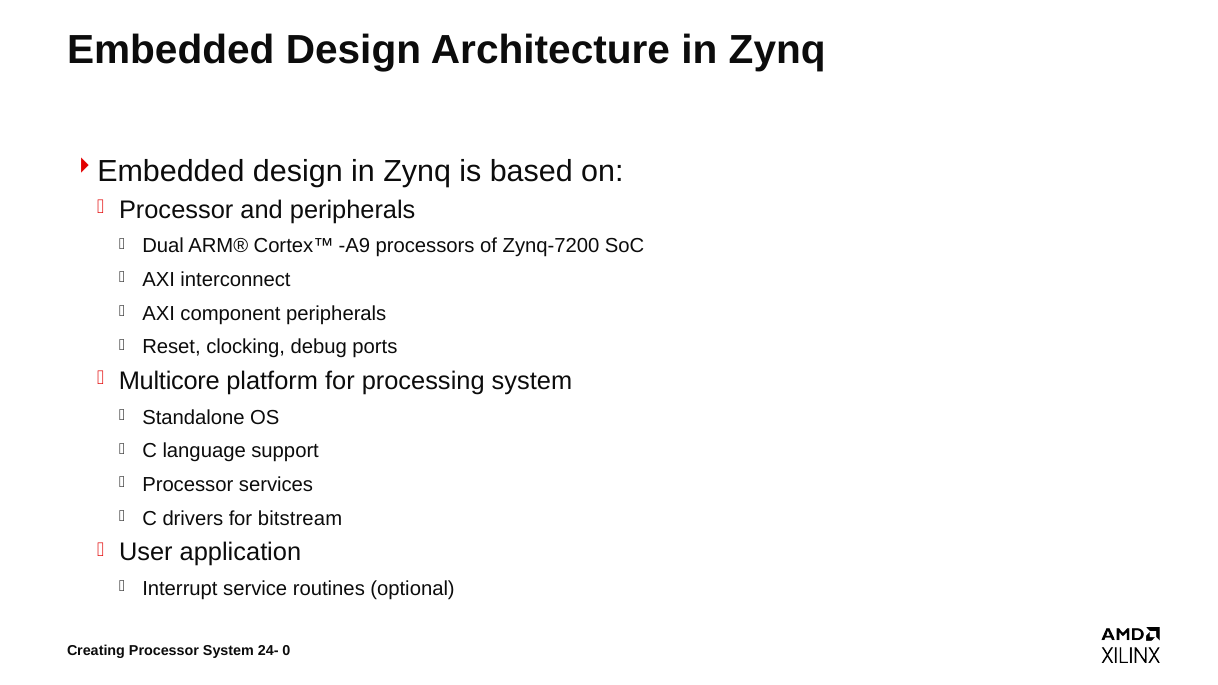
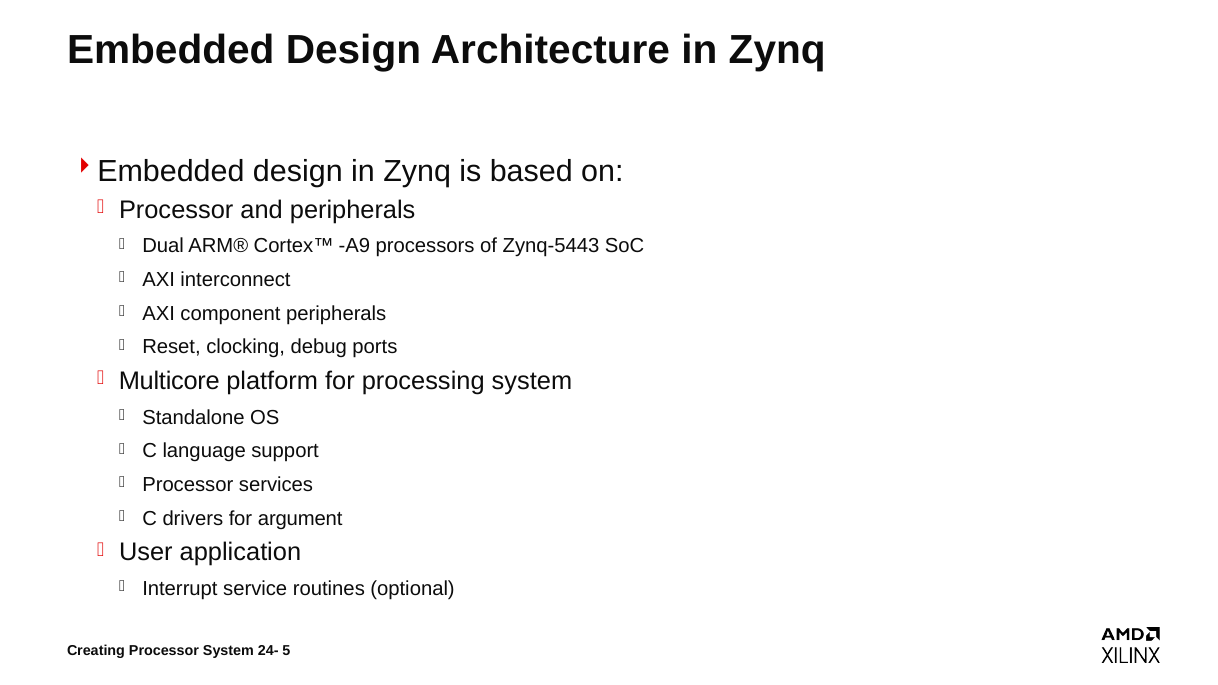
Zynq-7200: Zynq-7200 -> Zynq-5443
bitstream: bitstream -> argument
0: 0 -> 5
